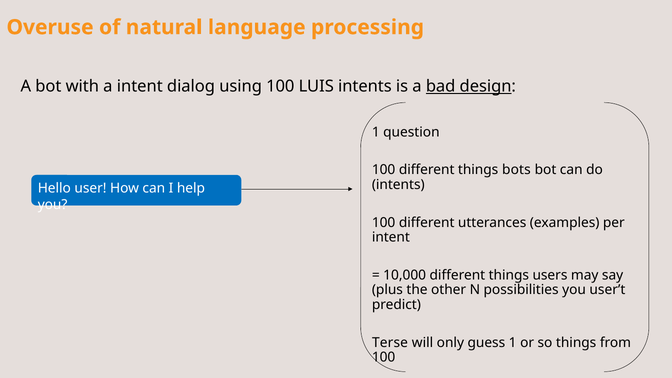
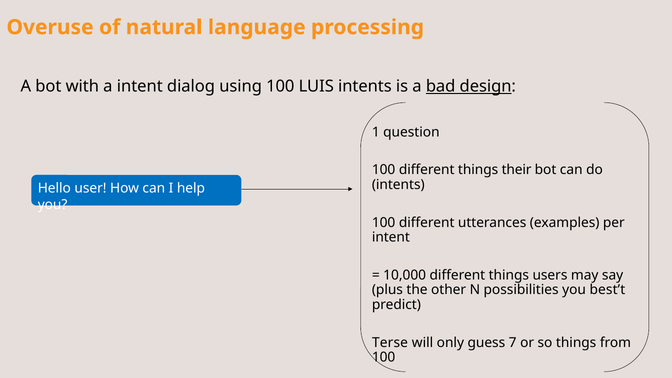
bots: bots -> their
user’t: user’t -> best’t
guess 1: 1 -> 7
